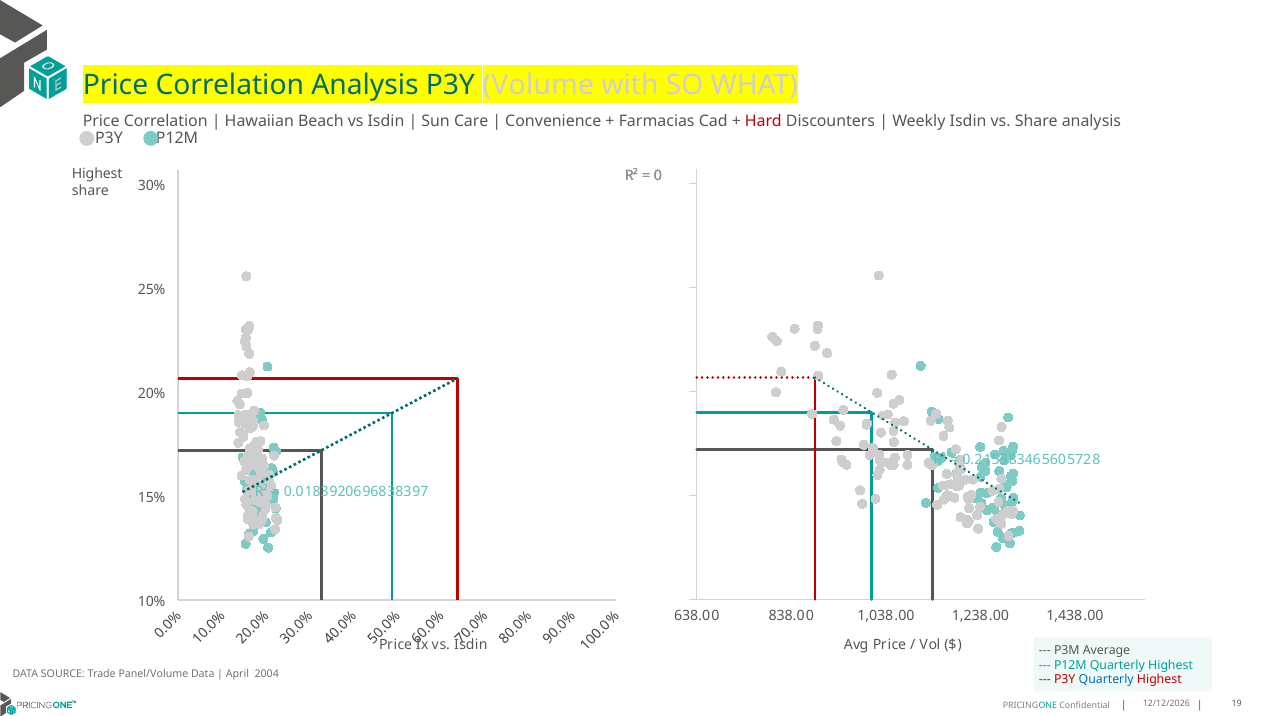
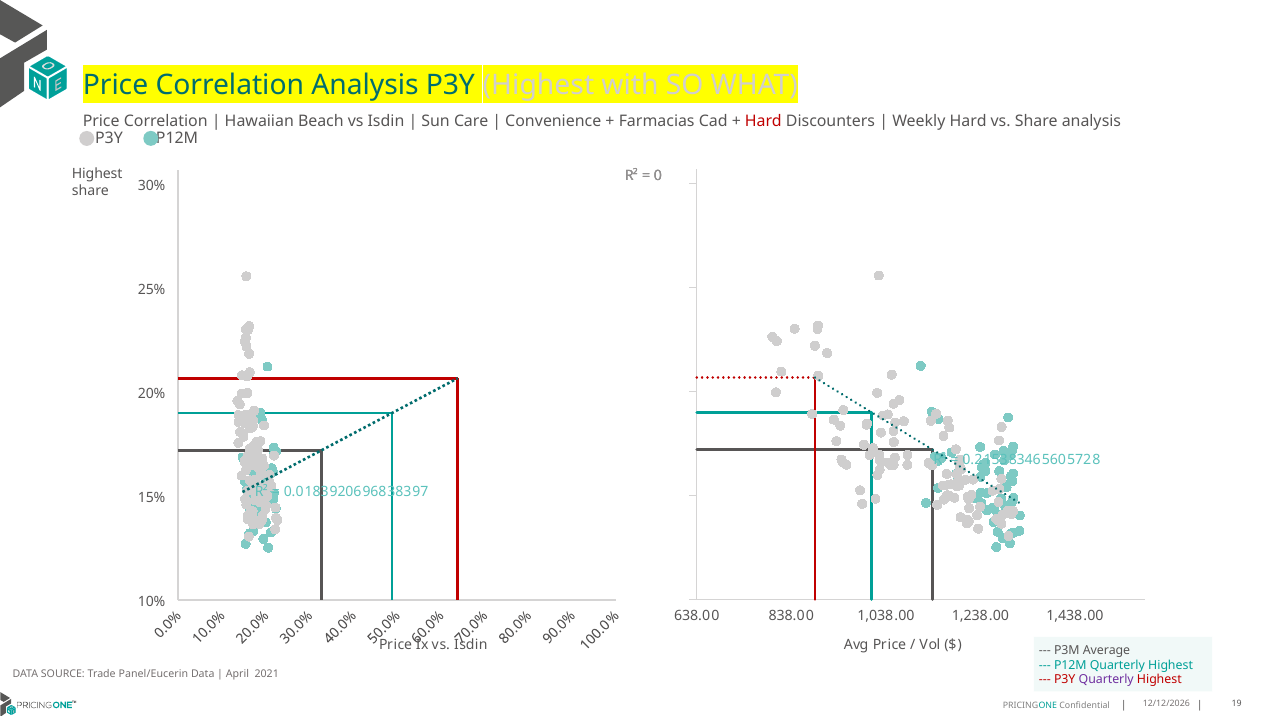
P3Y Volume: Volume -> Highest
Weekly Isdin: Isdin -> Hard
Panel/Volume: Panel/Volume -> Panel/Eucerin
2004: 2004 -> 2021
Quarterly at (1106, 680) colour: blue -> purple
